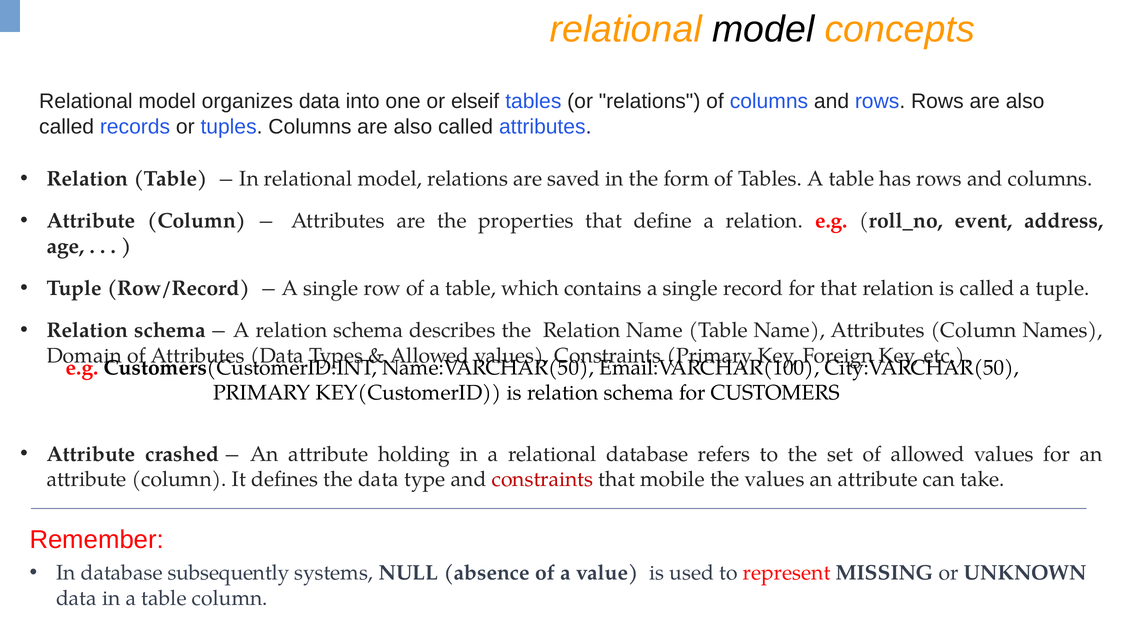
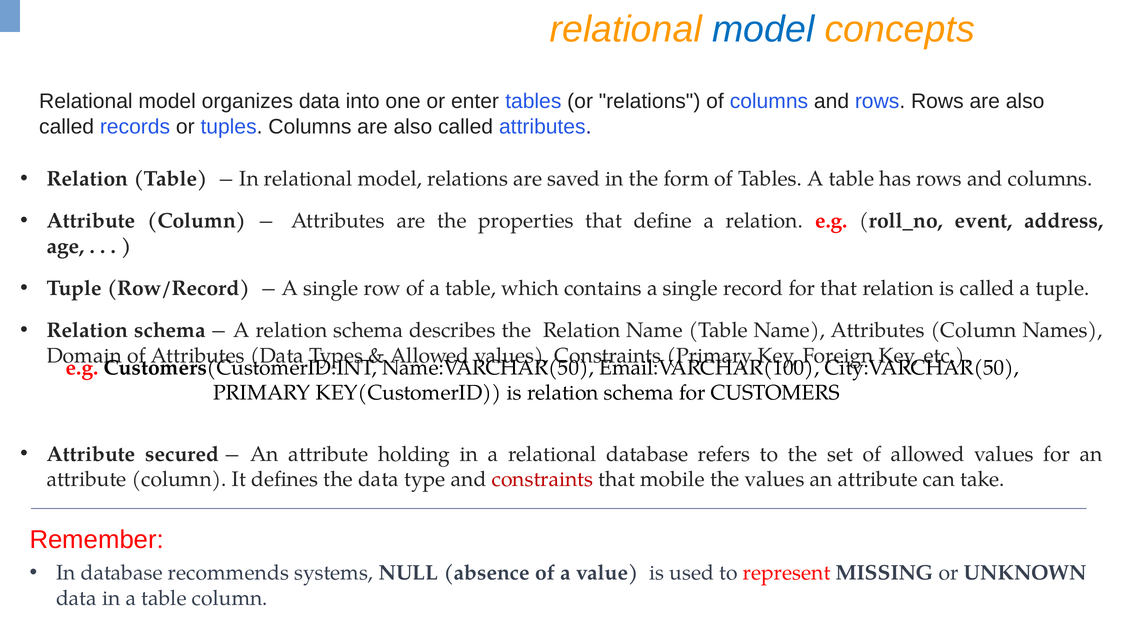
model at (763, 29) colour: black -> blue
elseif: elseif -> enter
crashed: crashed -> secured
subsequently: subsequently -> recommends
